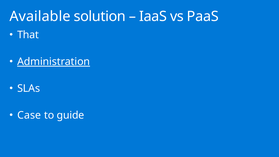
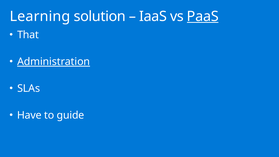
Available: Available -> Learning
PaaS underline: none -> present
Case: Case -> Have
